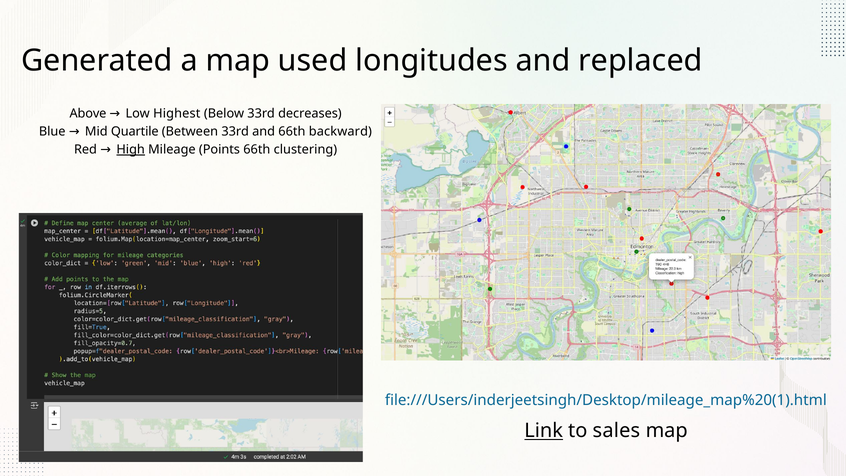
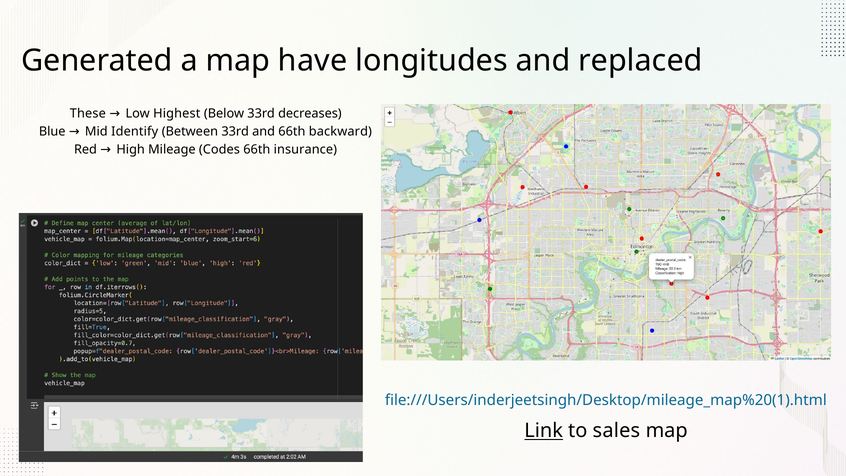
used: used -> have
Above: Above -> These
Quartile: Quartile -> Identify
High underline: present -> none
Points: Points -> Codes
clustering: clustering -> insurance
